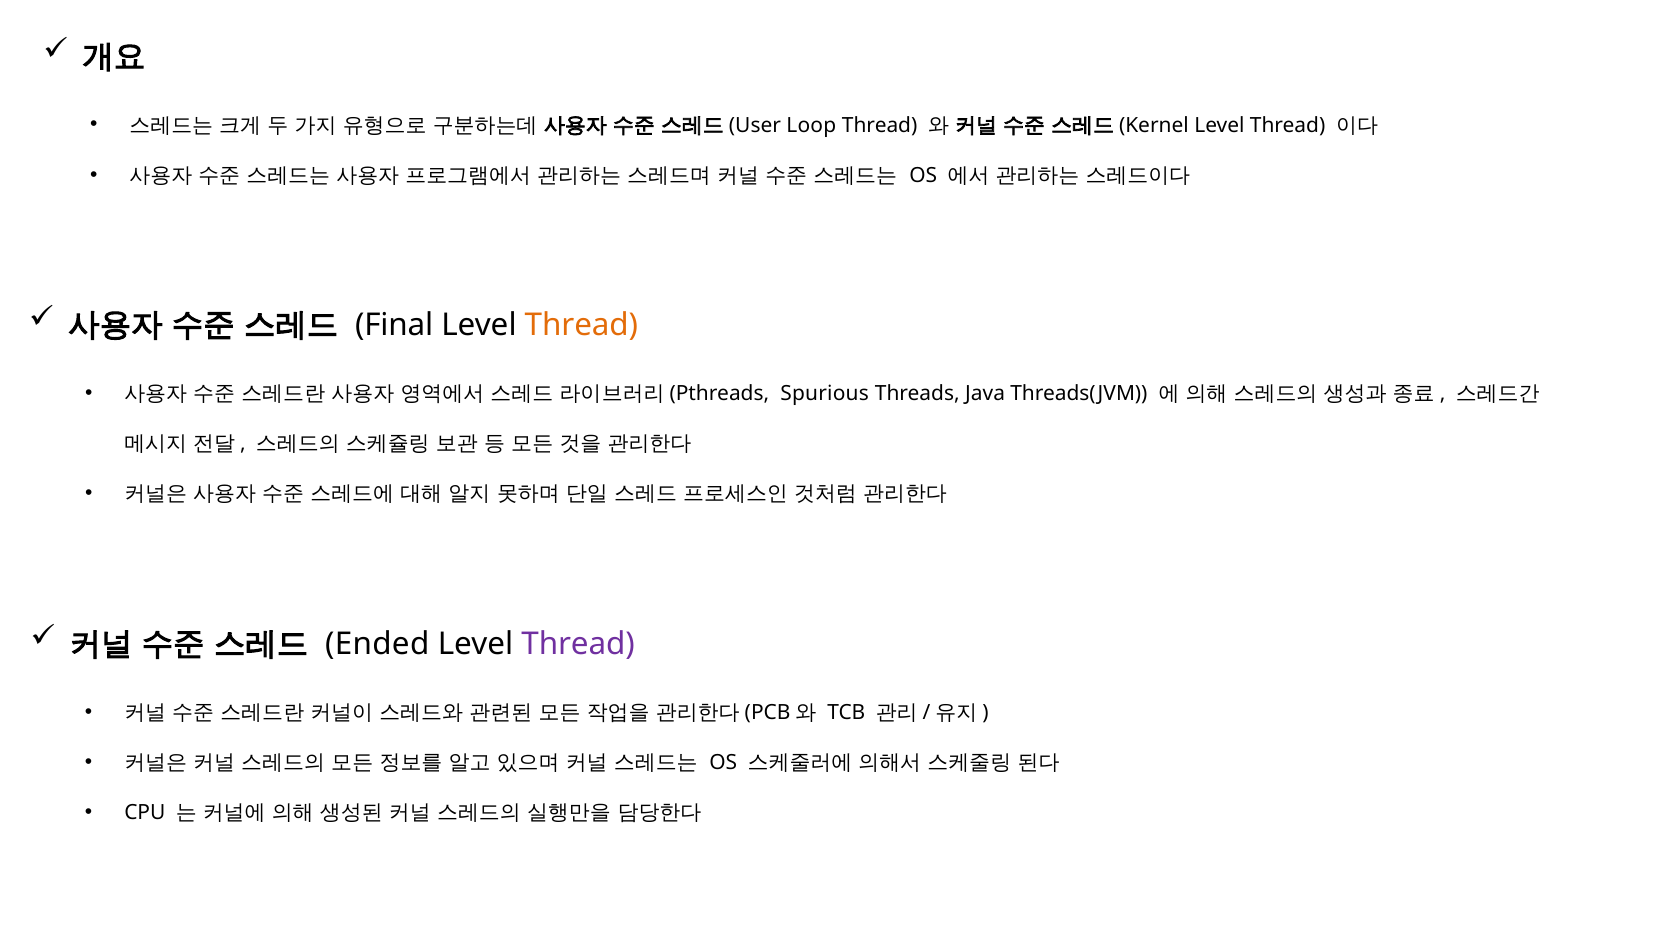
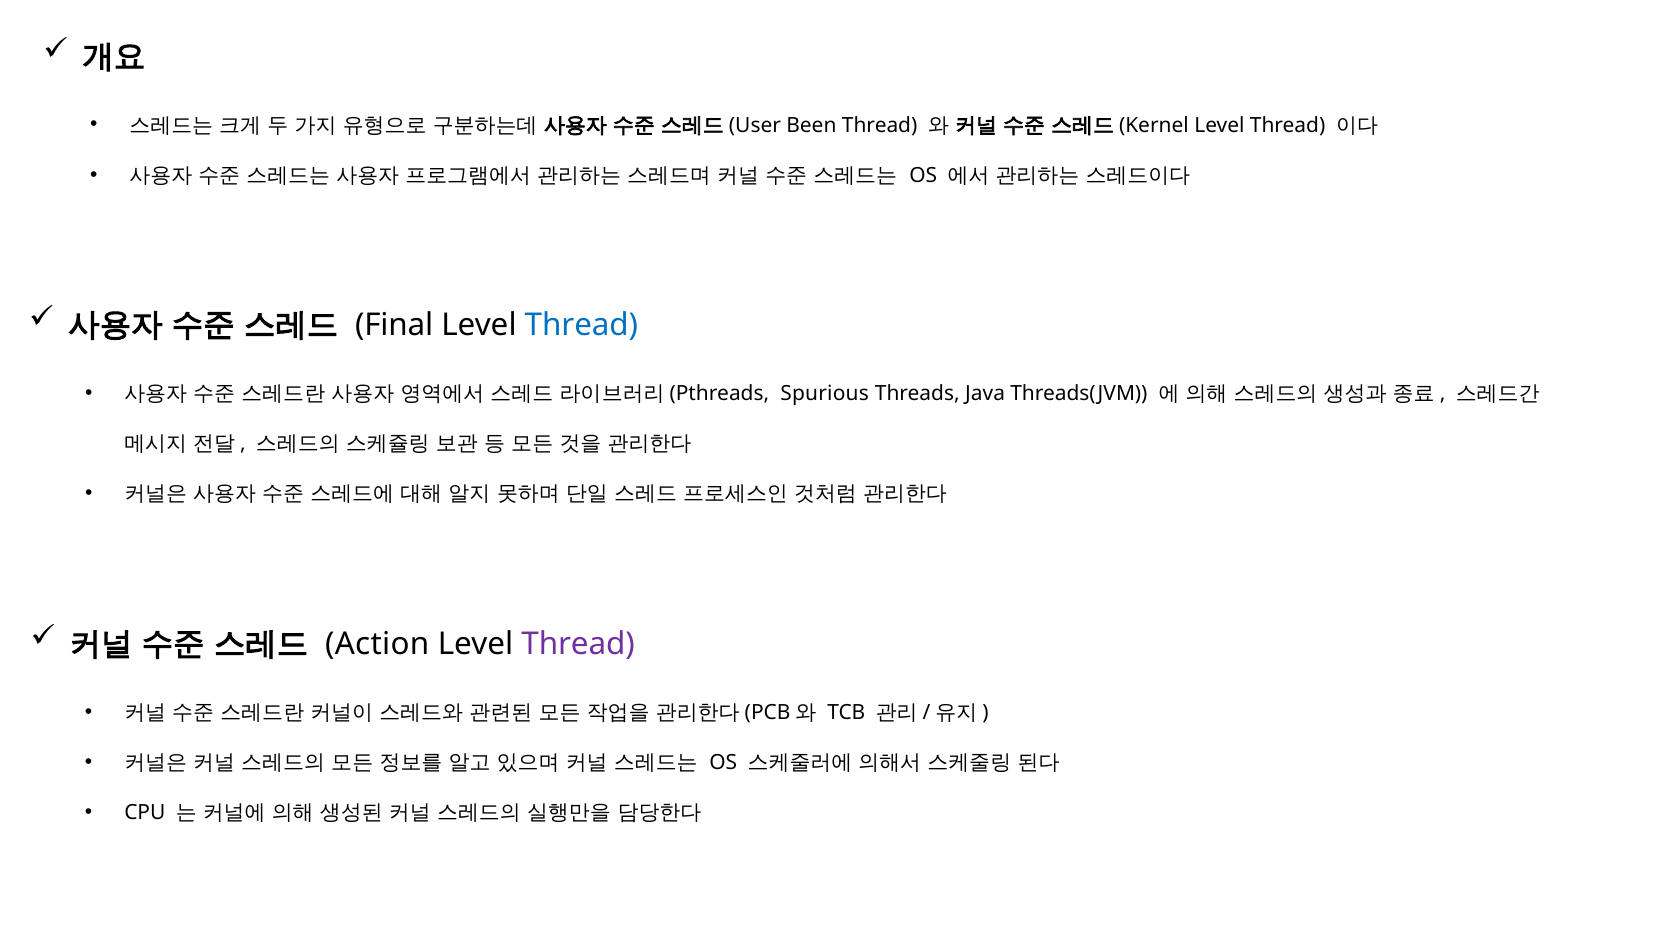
Loop: Loop -> Been
Thread at (581, 325) colour: orange -> blue
Ended: Ended -> Action
